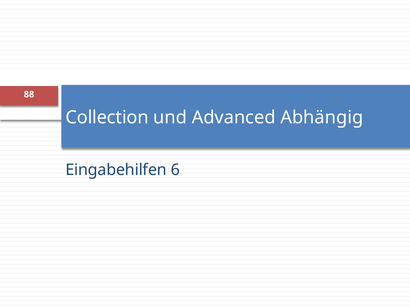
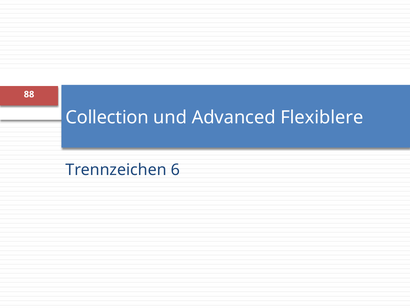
Abhängig: Abhängig -> Flexiblere
Eingabehilfen: Eingabehilfen -> Trennzeichen
